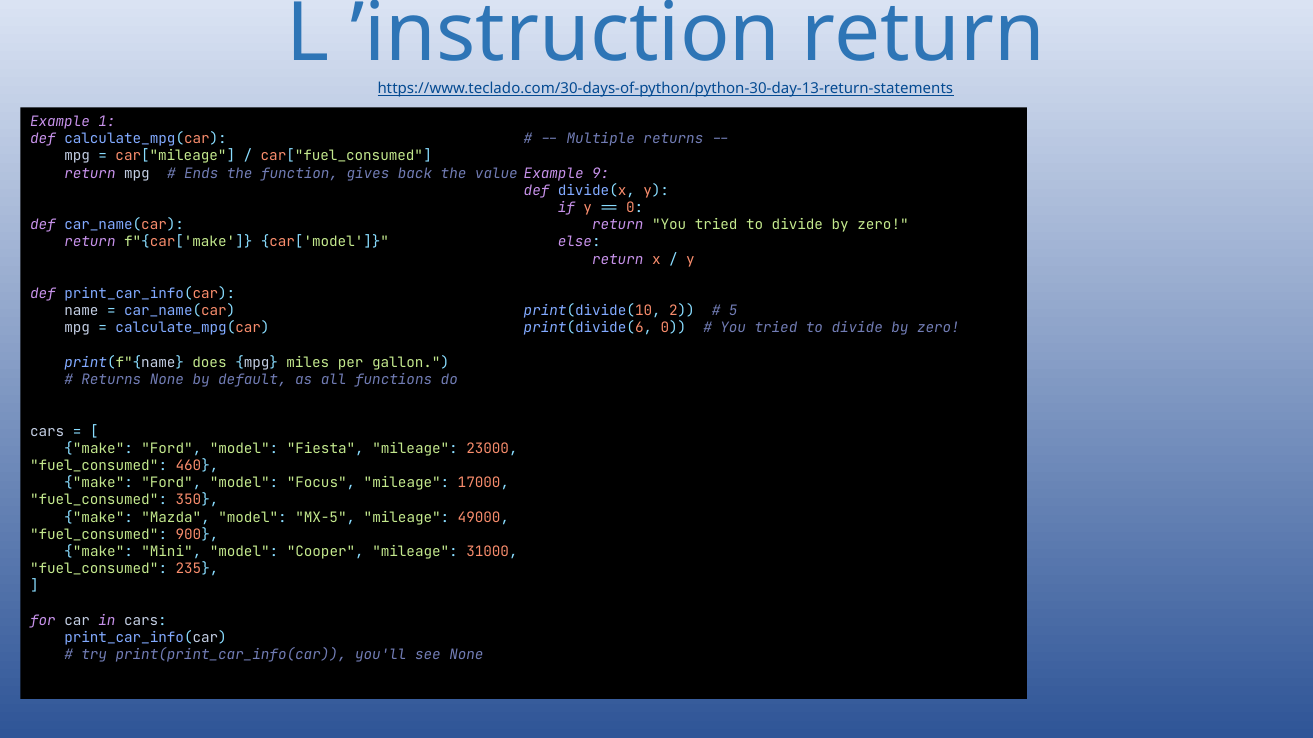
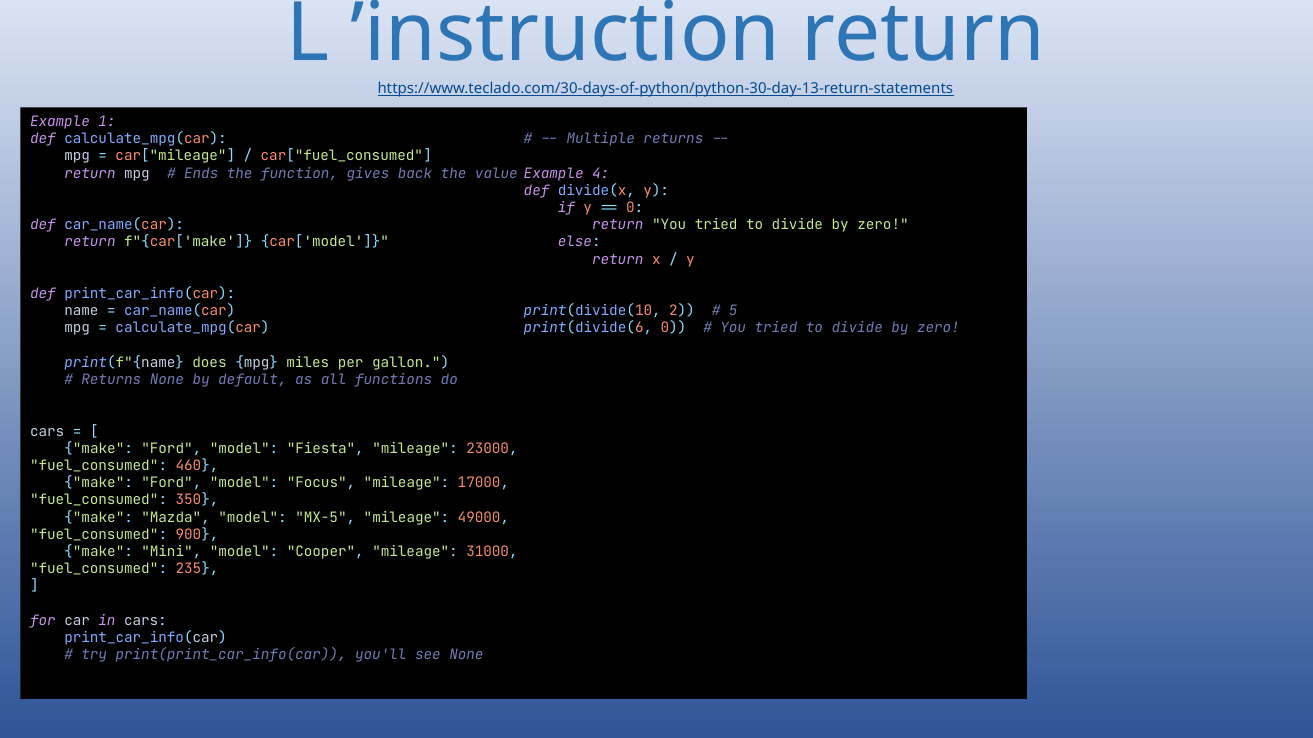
9: 9 -> 4
